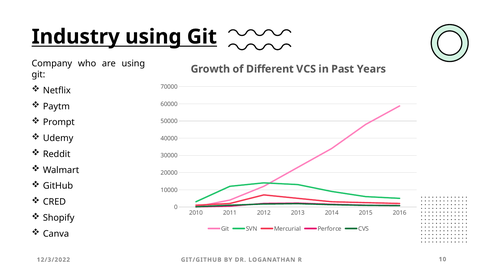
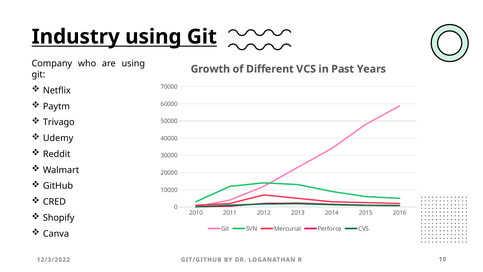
Prompt: Prompt -> Trivago
